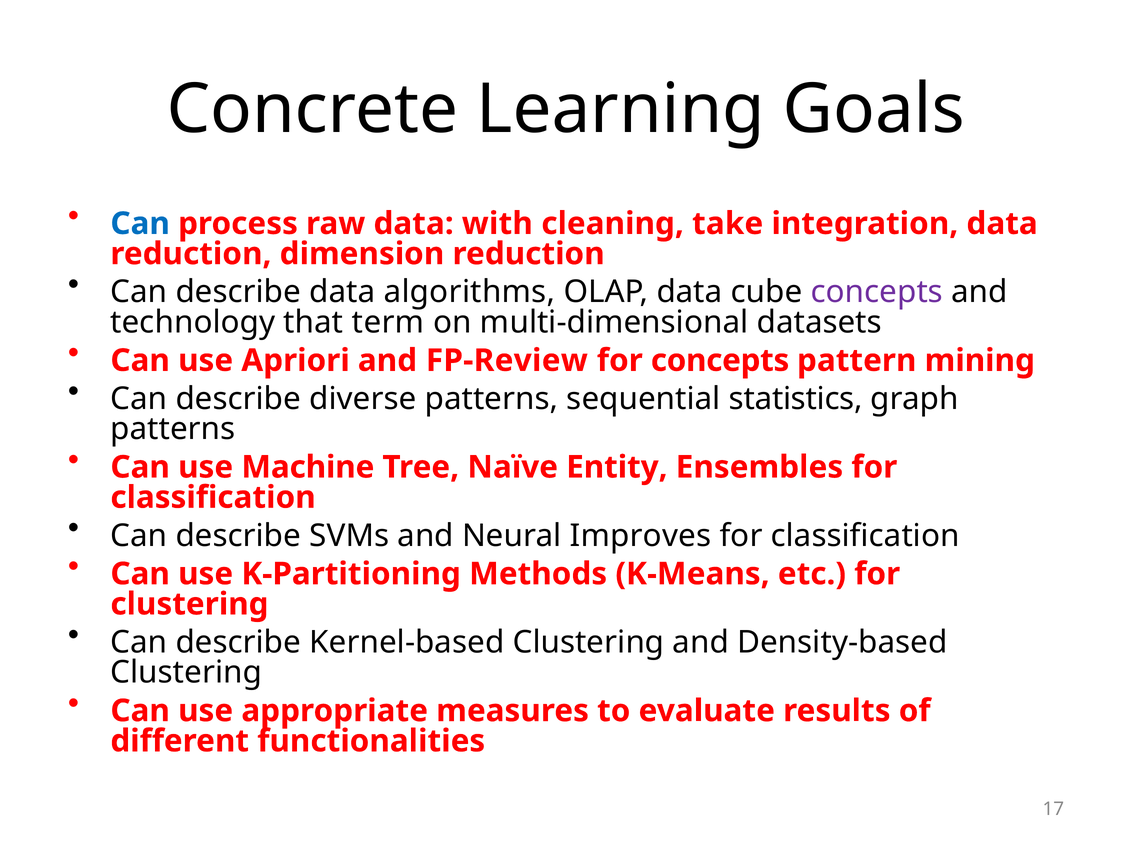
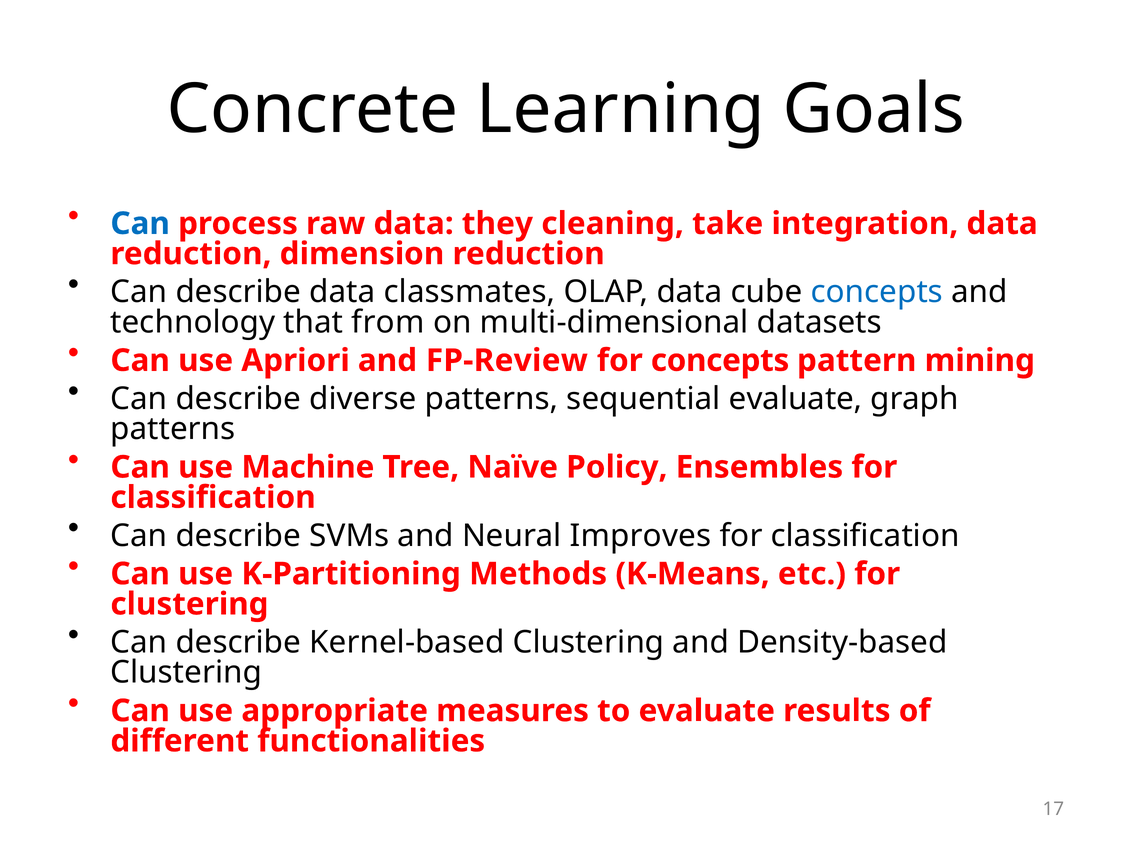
with: with -> they
algorithms: algorithms -> classmates
concepts at (877, 292) colour: purple -> blue
term: term -> from
sequential statistics: statistics -> evaluate
Entity: Entity -> Policy
